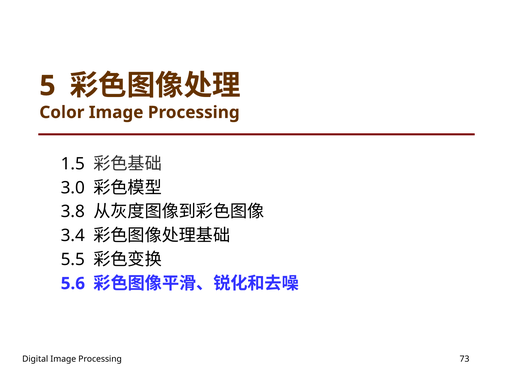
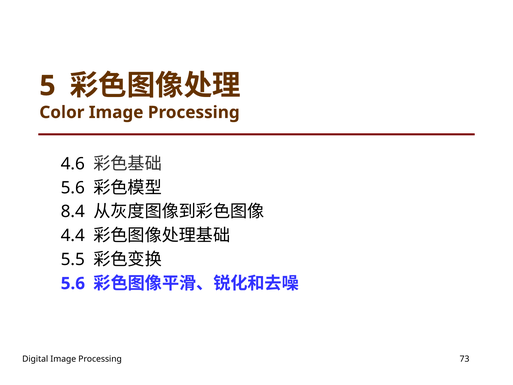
1.5: 1.5 -> 4.6
3.0 at (73, 188): 3.0 -> 5.6
3.8: 3.8 -> 8.4
3.4: 3.4 -> 4.4
